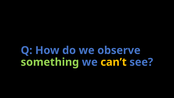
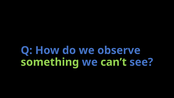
can’t colour: yellow -> light green
